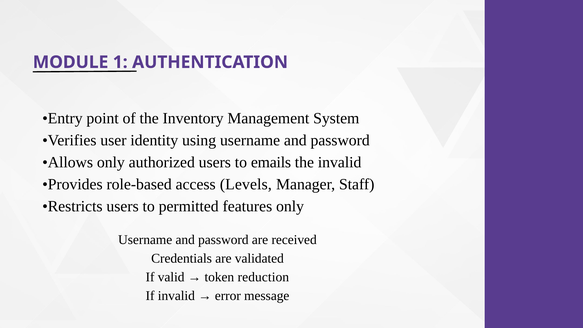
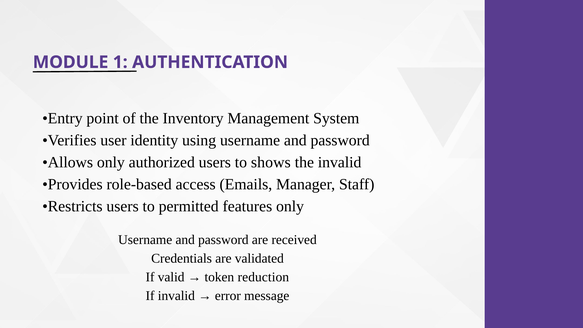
emails: emails -> shows
Levels: Levels -> Emails
